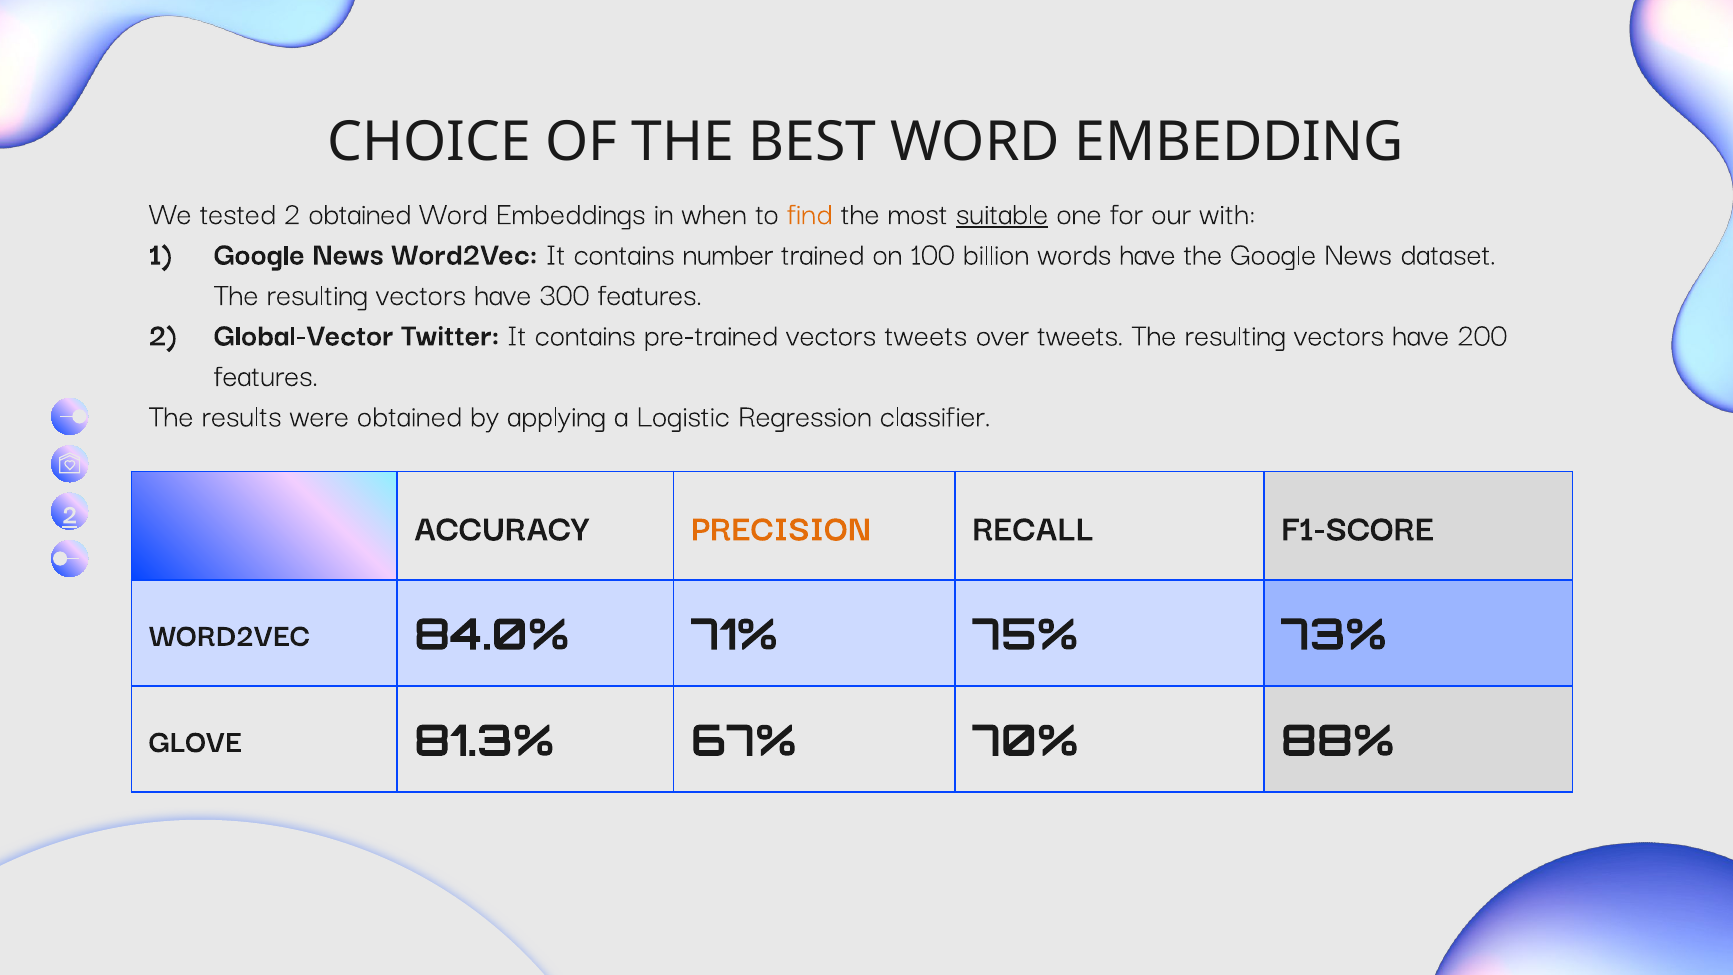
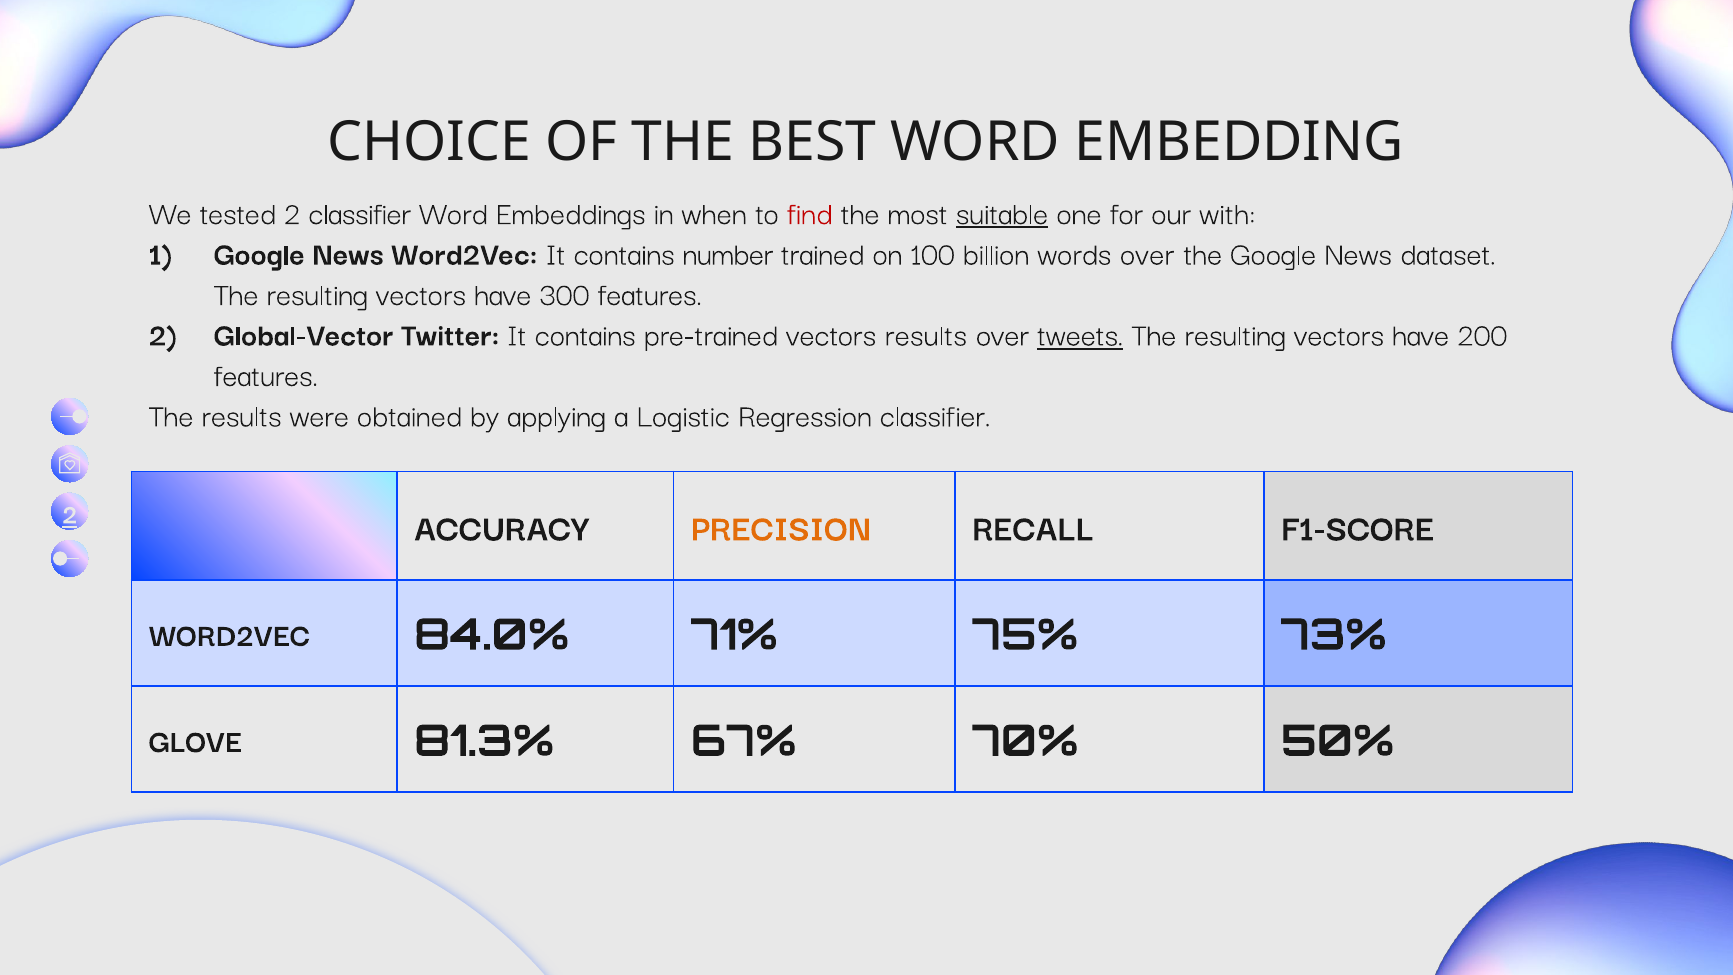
2 obtained: obtained -> classifier
find colour: orange -> red
words have: have -> over
vectors tweets: tweets -> results
tweets at (1080, 334) underline: none -> present
88%: 88% -> 50%
